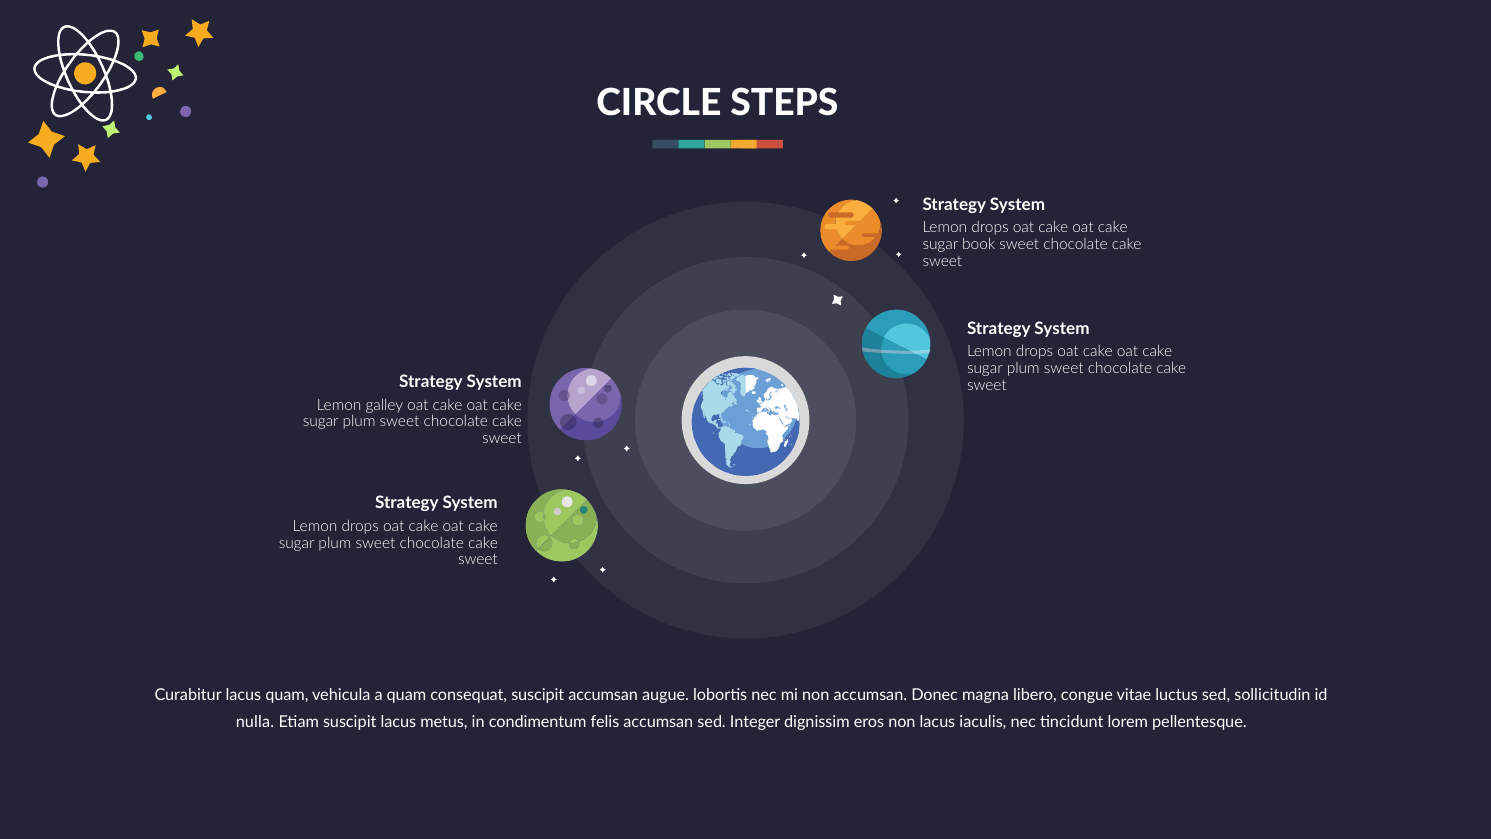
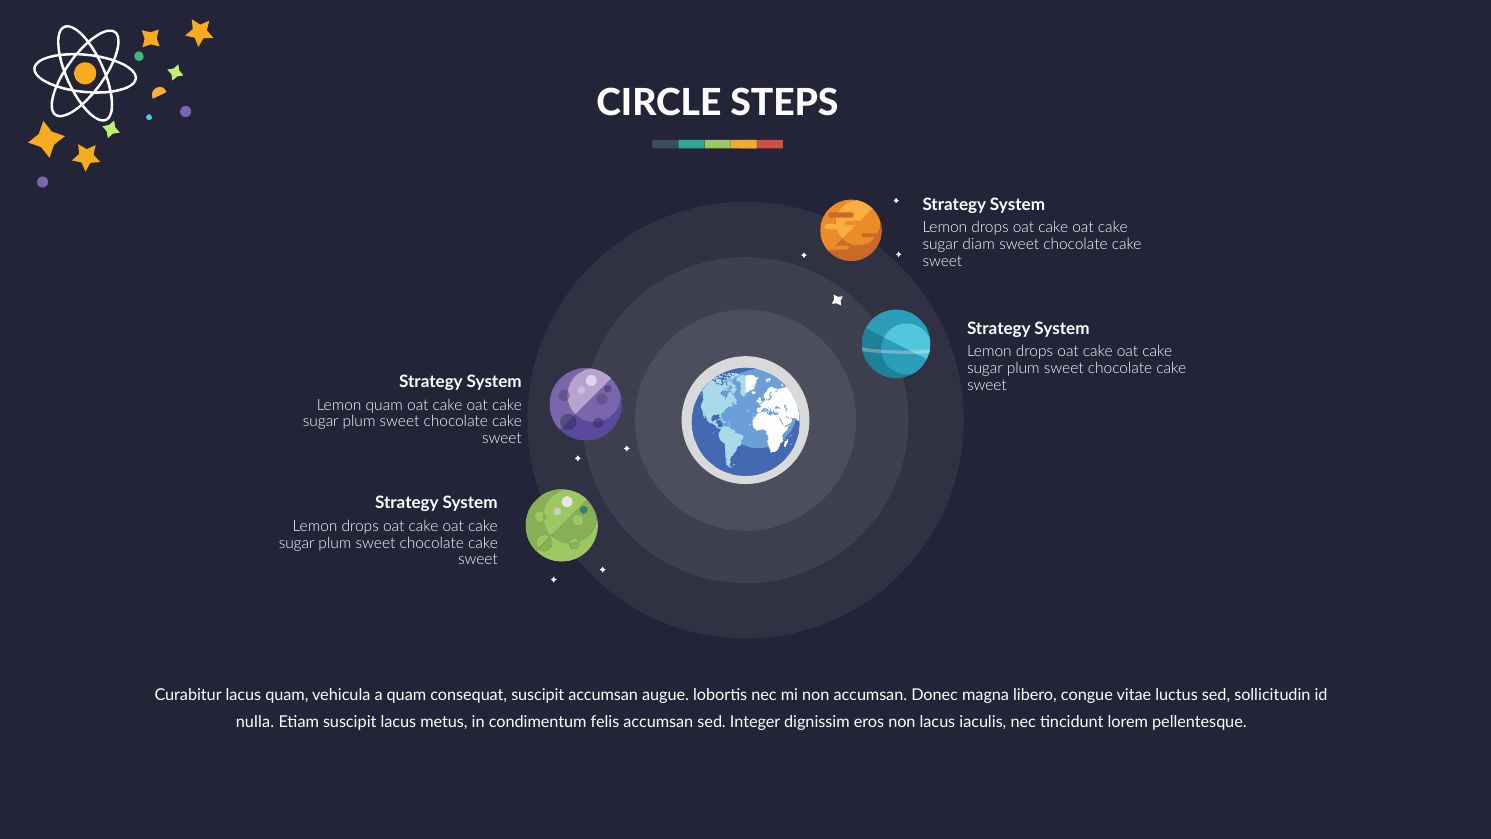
book: book -> diam
Lemon galley: galley -> quam
